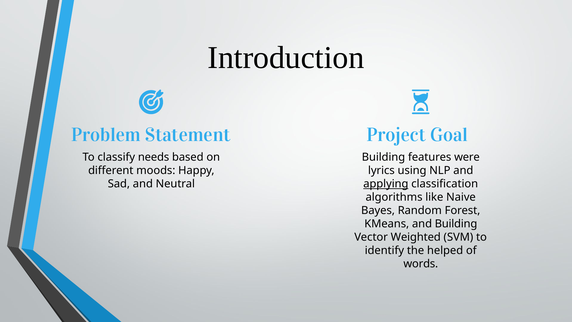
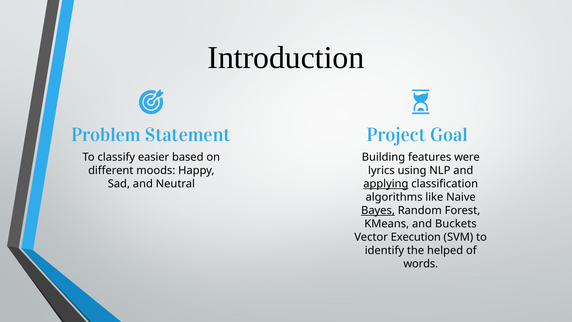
needs: needs -> easier
Bayes underline: none -> present
and Building: Building -> Buckets
Weighted: Weighted -> Execution
